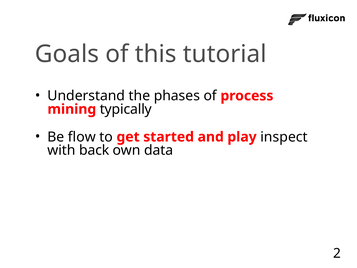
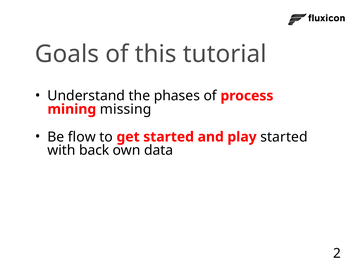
typically: typically -> missing
play inspect: inspect -> started
